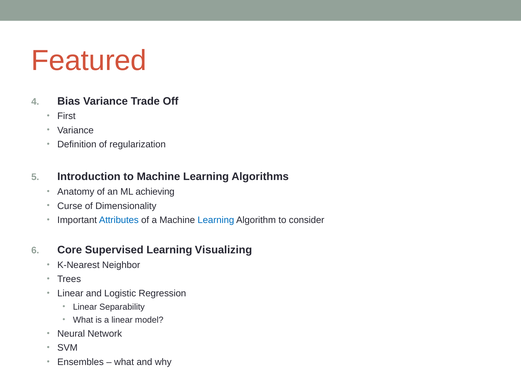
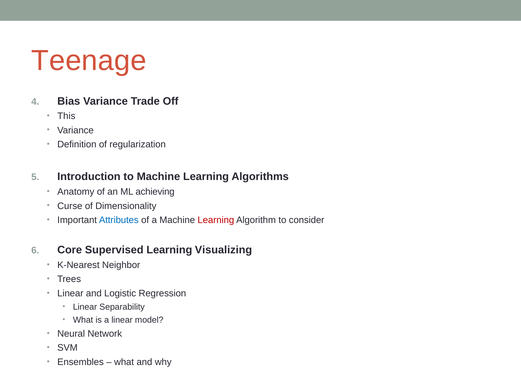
Featured: Featured -> Teenage
First: First -> This
Learning at (216, 220) colour: blue -> red
